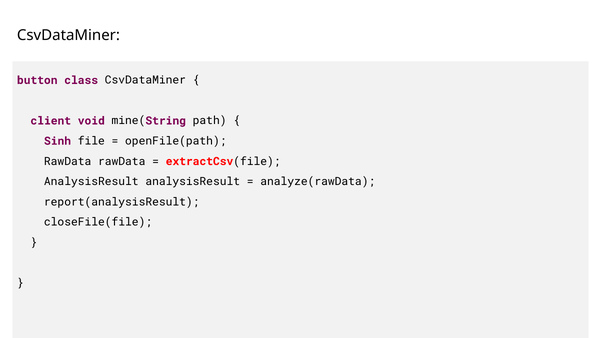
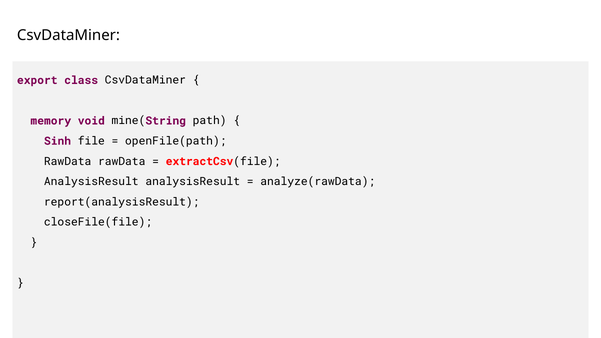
button: button -> export
client: client -> memory
